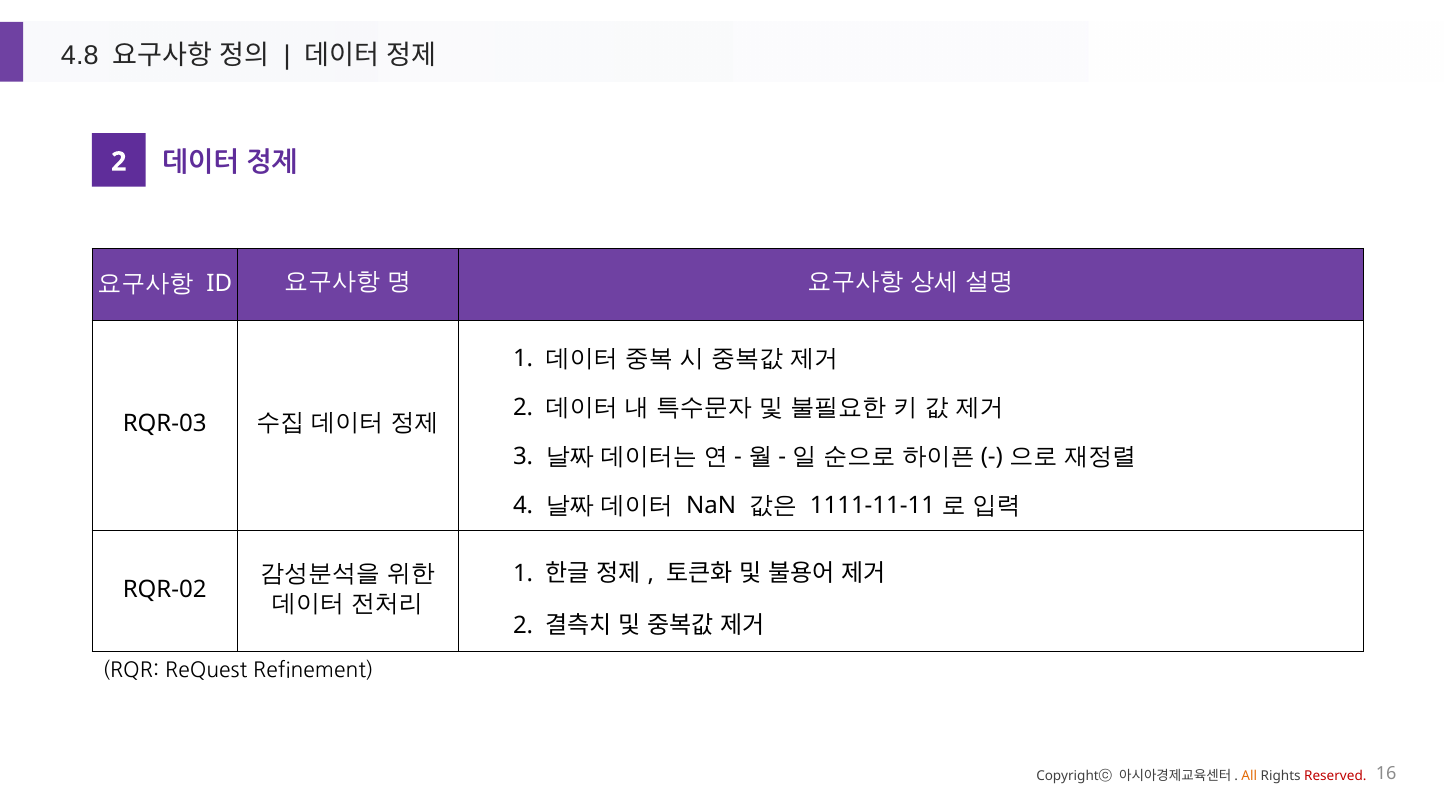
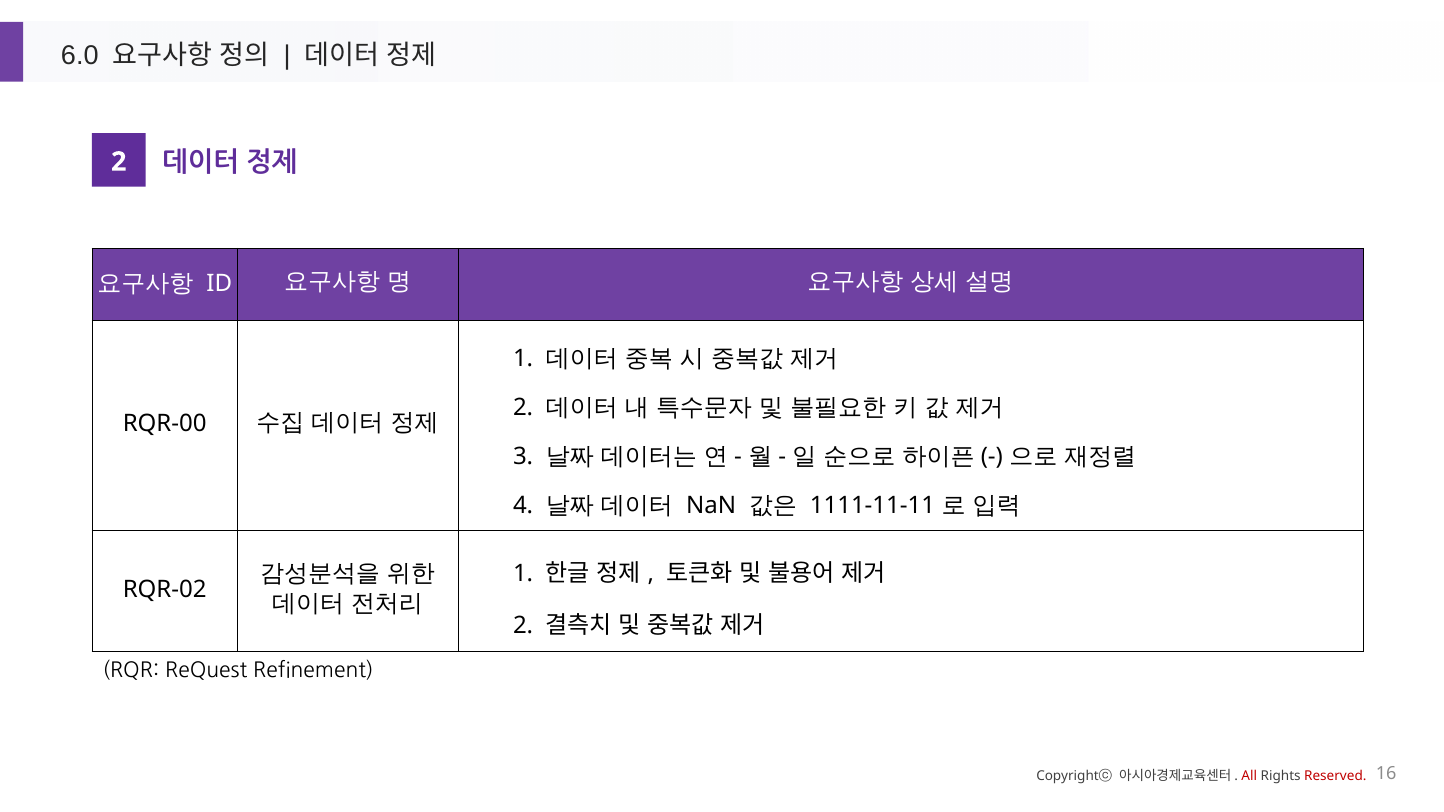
4.8: 4.8 -> 6.0
RQR-03: RQR-03 -> RQR-00
All colour: orange -> red
